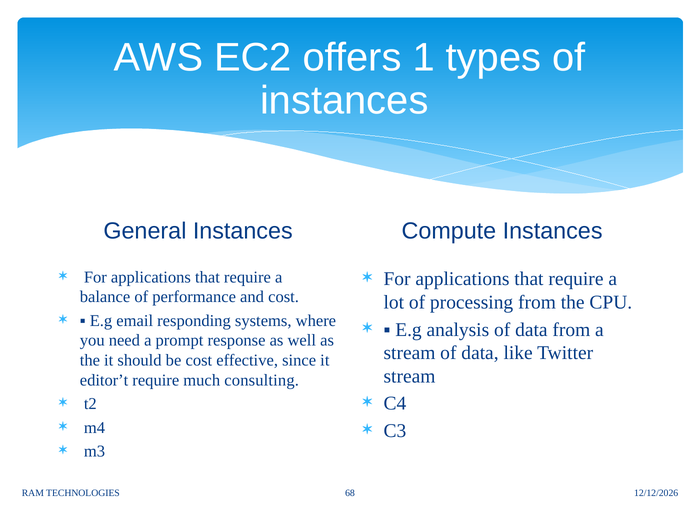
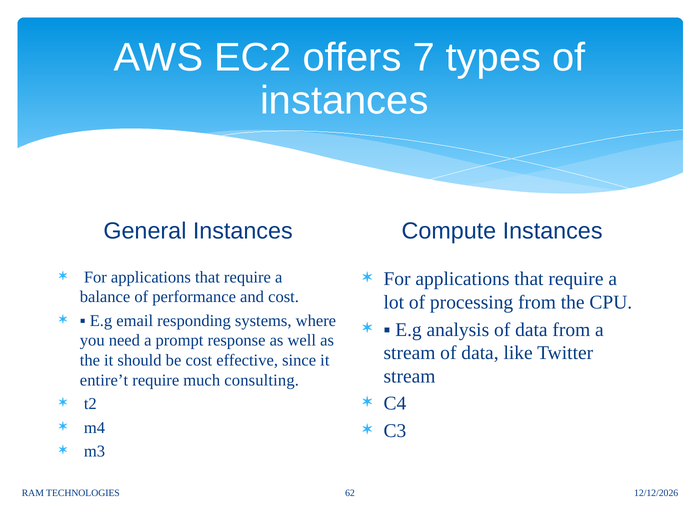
1: 1 -> 7
editor’t: editor’t -> entire’t
68: 68 -> 62
